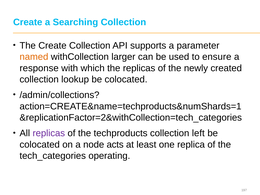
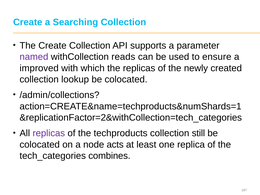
named colour: orange -> purple
larger: larger -> reads
response: response -> improved
left: left -> still
operating: operating -> combines
